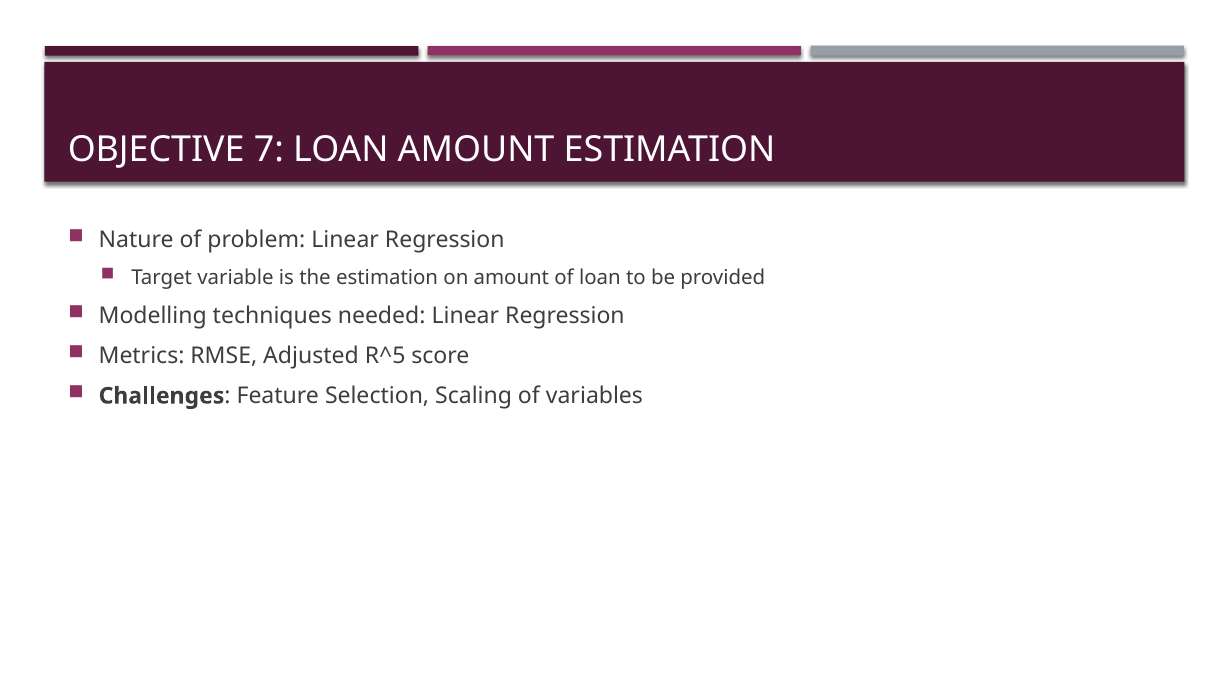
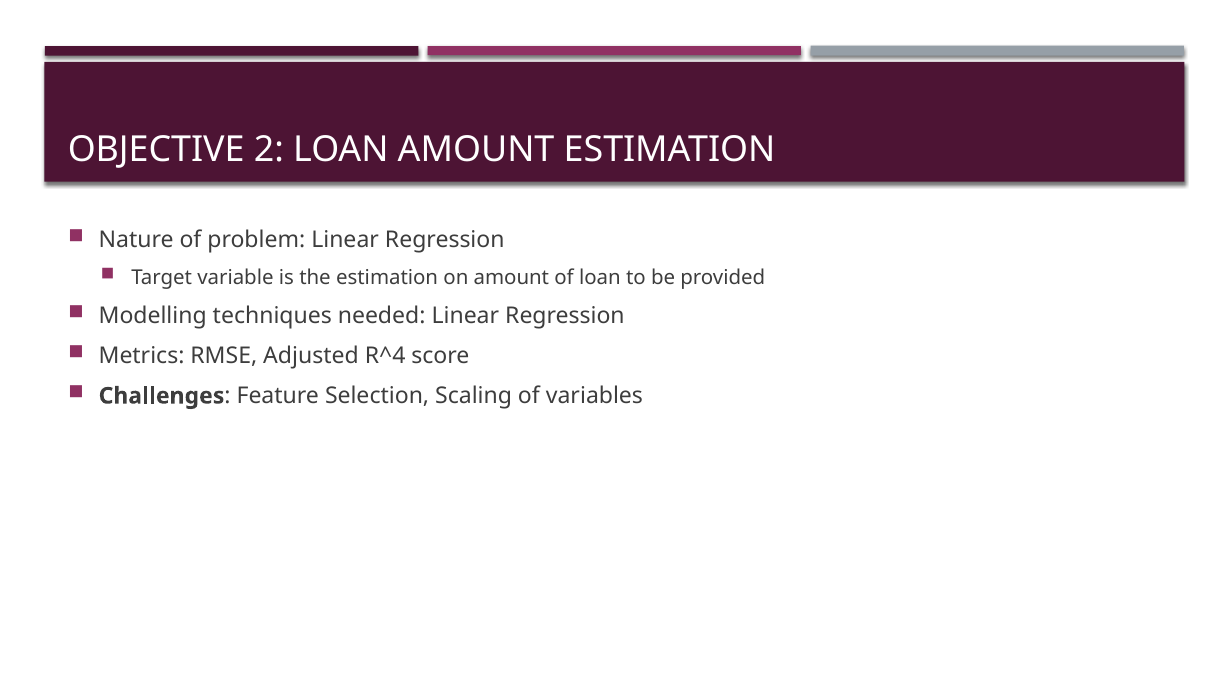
7: 7 -> 2
R^5: R^5 -> R^4
